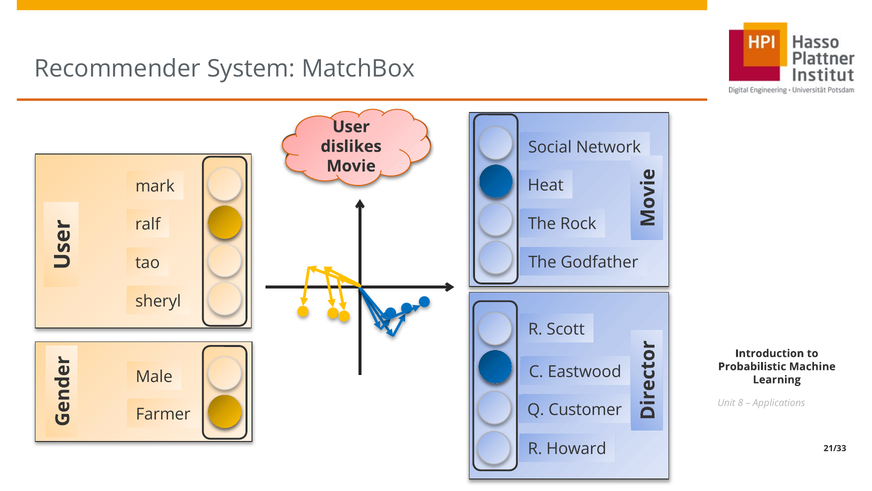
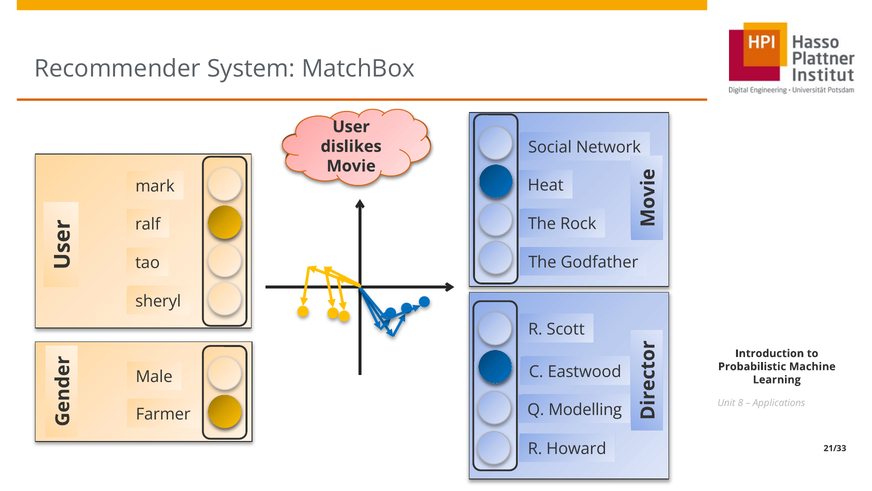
Customer: Customer -> Modelling
